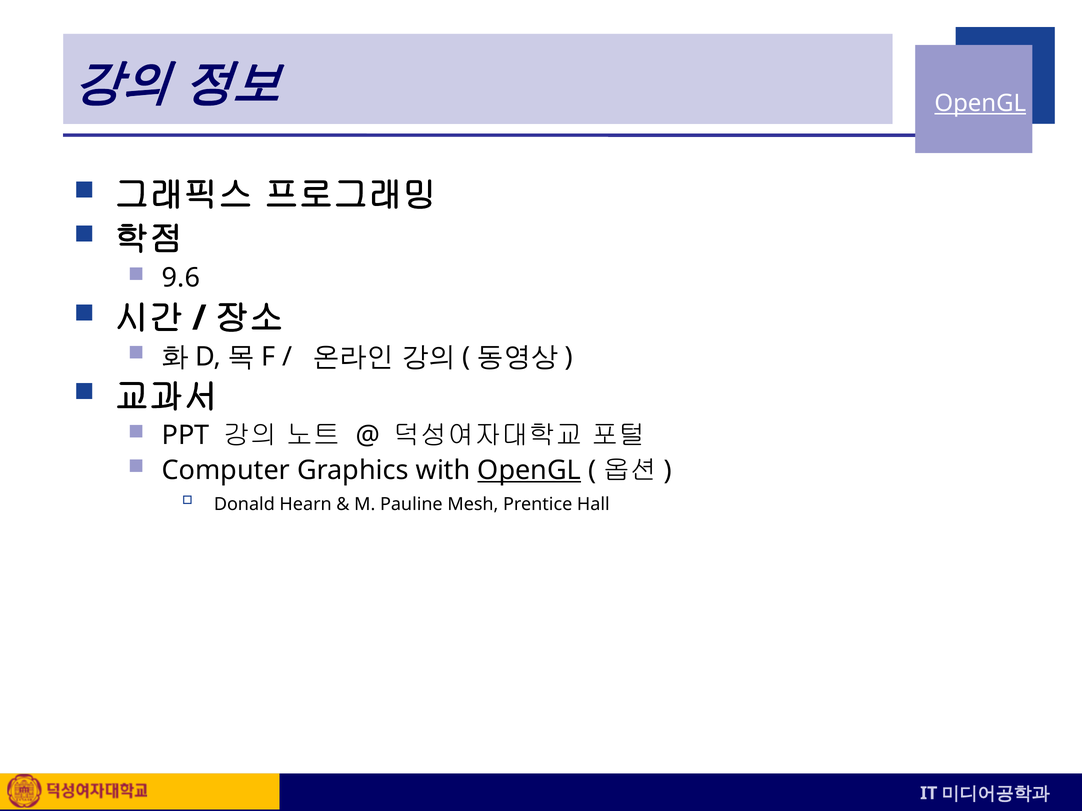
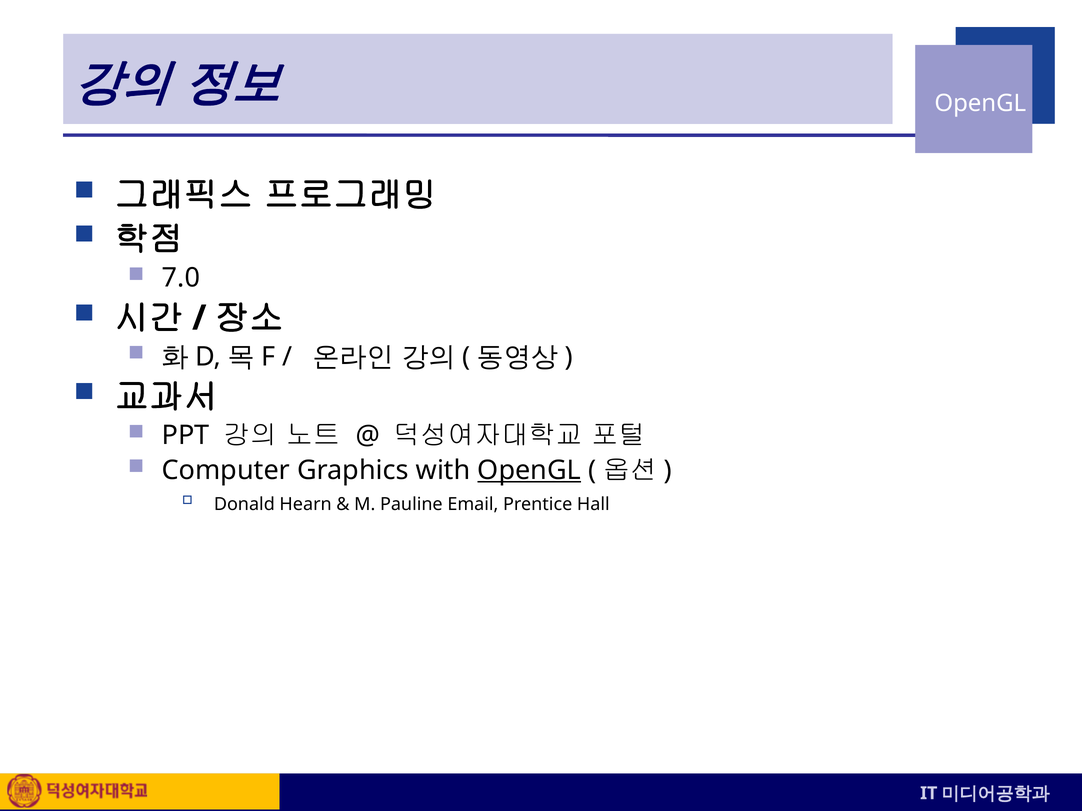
OpenGL at (980, 103) underline: present -> none
9.6: 9.6 -> 7.0
Mesh: Mesh -> Email
